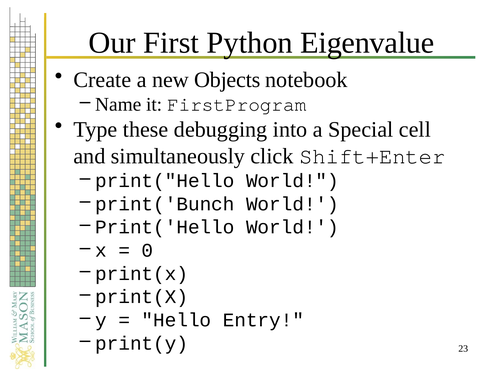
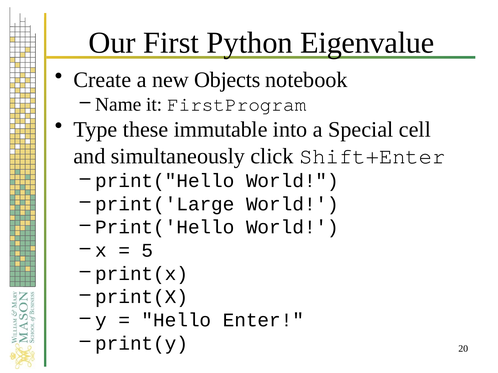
debugging: debugging -> immutable
print('Bunch: print('Bunch -> print('Large
0: 0 -> 5
Entry: Entry -> Enter
23: 23 -> 20
